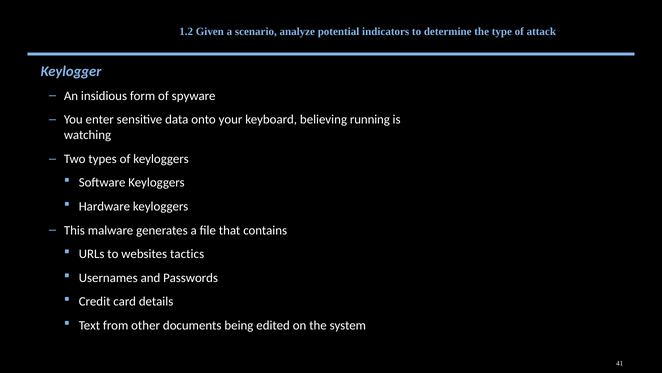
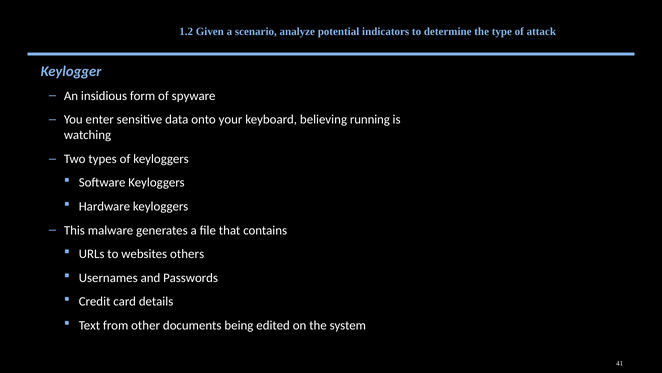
tactics: tactics -> others
